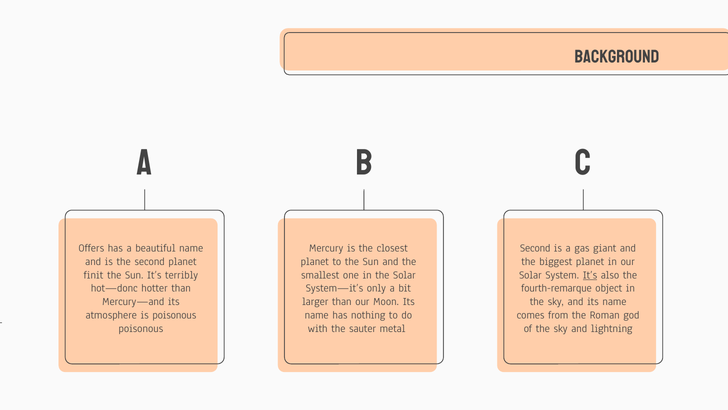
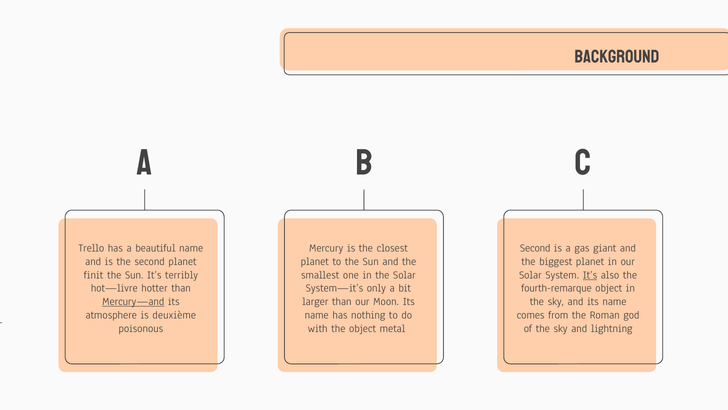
Offers: Offers -> Trello
hot—donc: hot—donc -> hot—livre
Mercury—and underline: none -> present
is poisonous: poisonous -> deuxième
the sauter: sauter -> object
